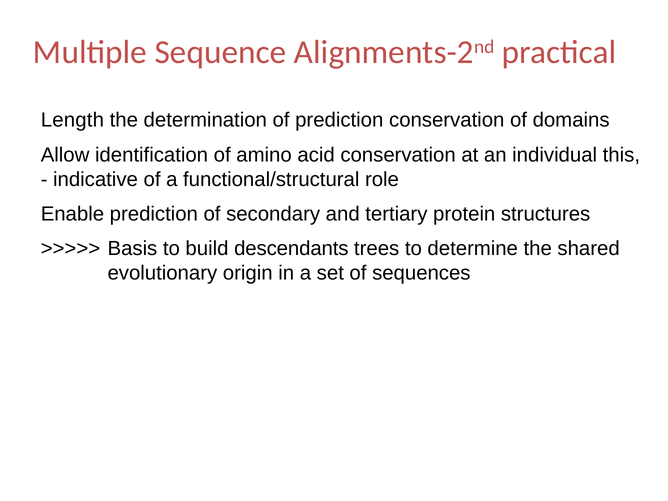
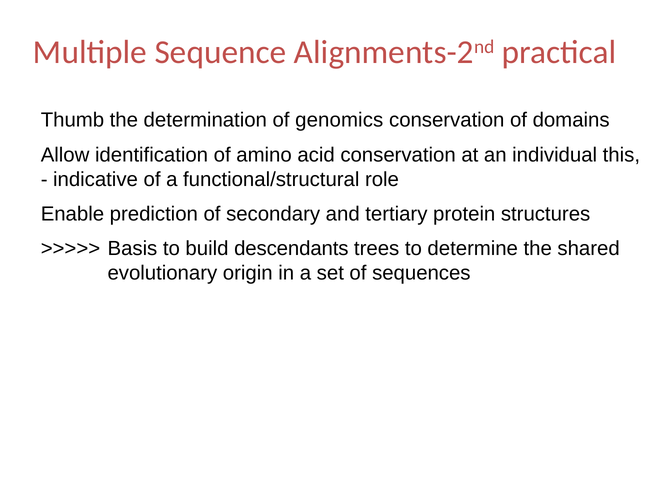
Length: Length -> Thumb
of prediction: prediction -> genomics
